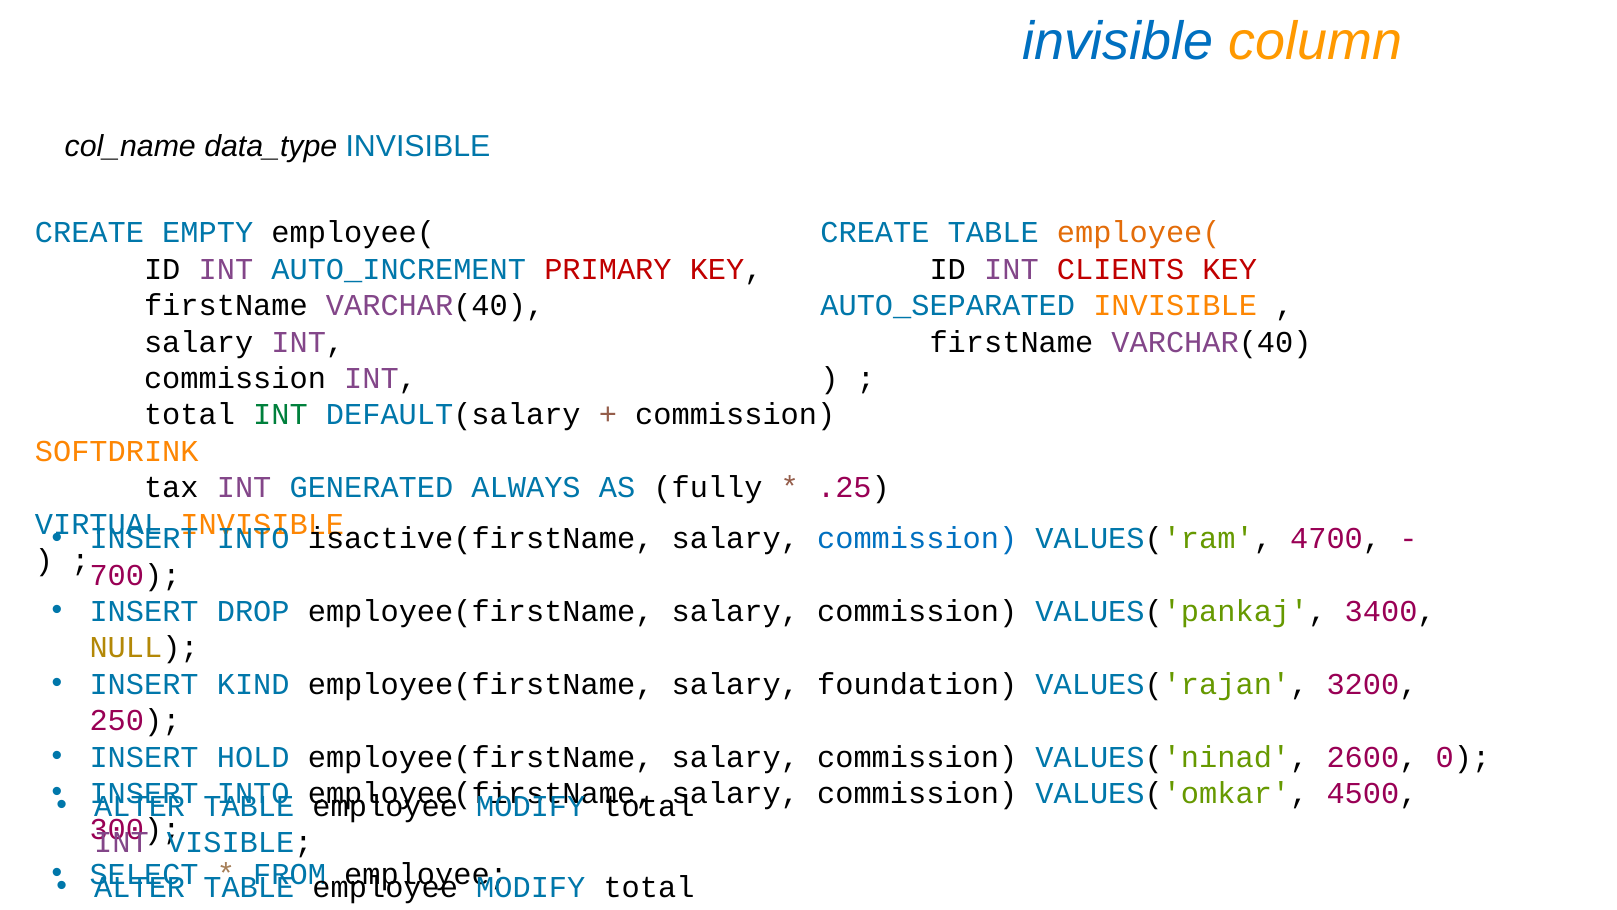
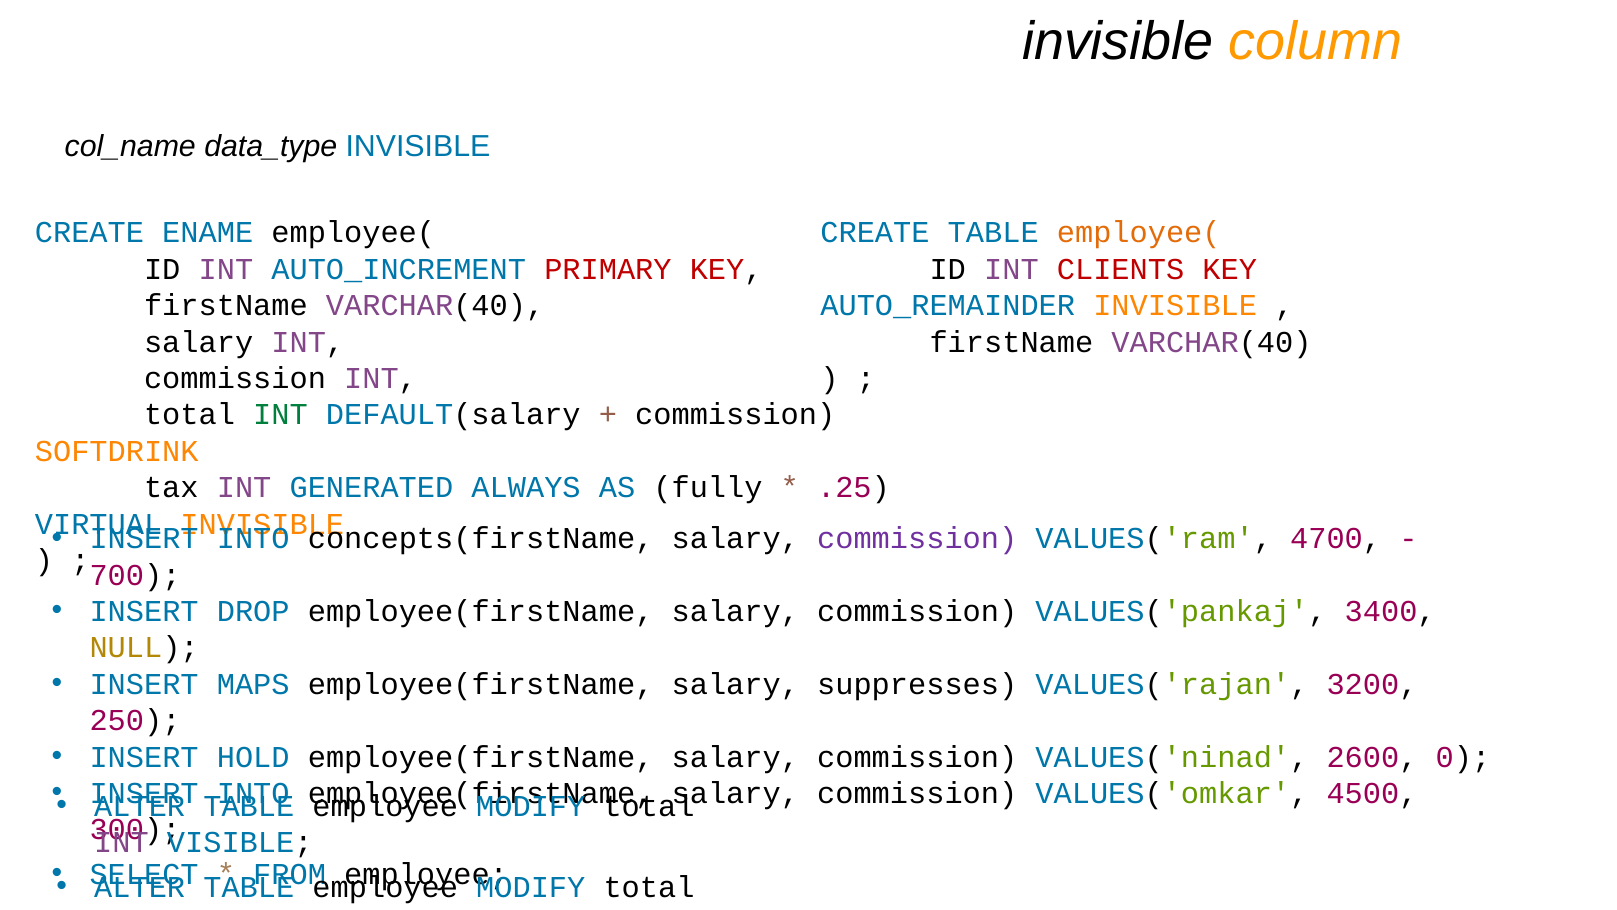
invisible at (1118, 42) colour: blue -> black
EMPTY: EMPTY -> ENAME
AUTO_SEPARATED: AUTO_SEPARATED -> AUTO_REMAINDER
isactive(firstName: isactive(firstName -> concepts(firstName
commission at (917, 538) colour: blue -> purple
KIND: KIND -> MAPS
foundation: foundation -> suppresses
